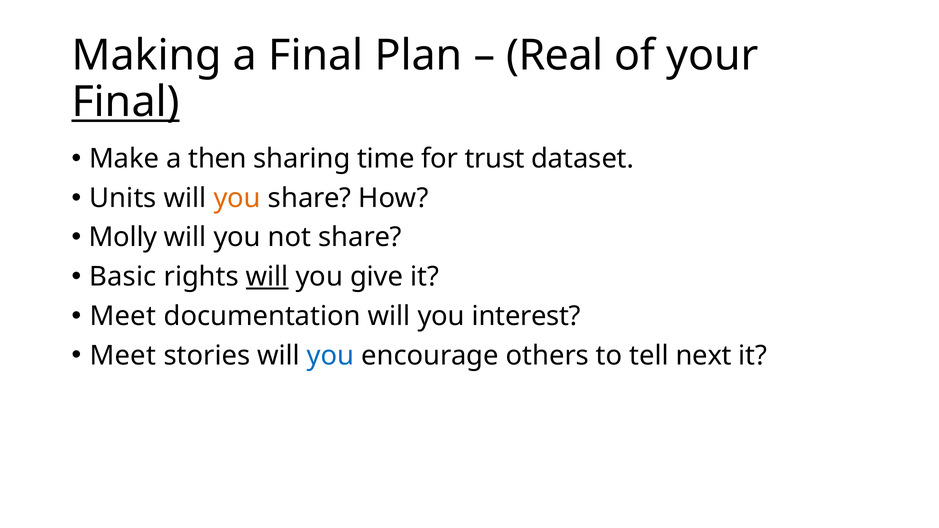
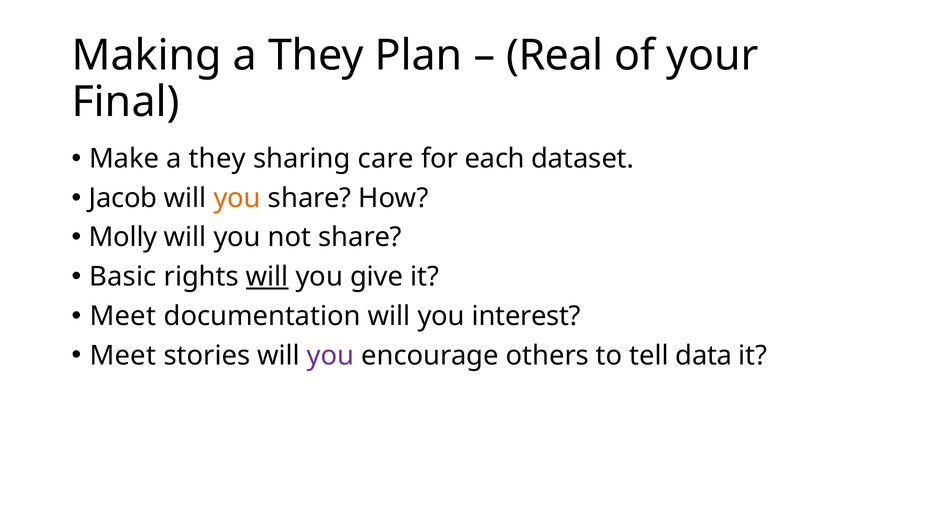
Making a Final: Final -> They
Final at (126, 102) underline: present -> none
Make a then: then -> they
time: time -> care
trust: trust -> each
Units: Units -> Jacob
you at (331, 356) colour: blue -> purple
next: next -> data
